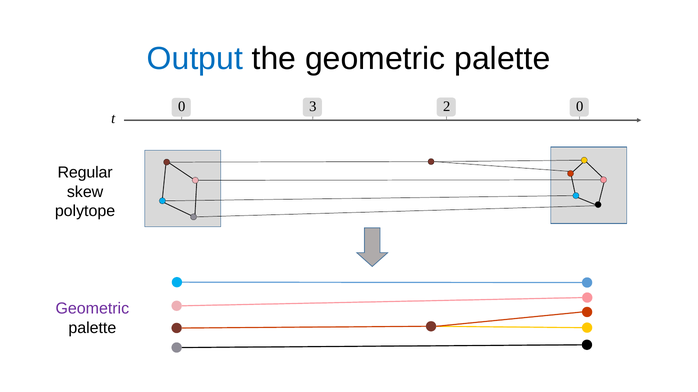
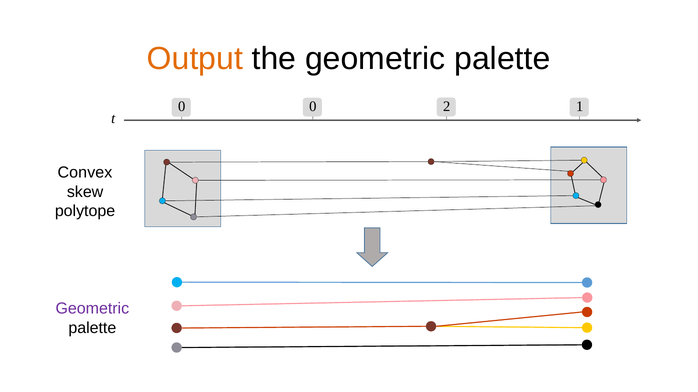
Output colour: blue -> orange
0 3: 3 -> 0
2 0: 0 -> 1
Regular: Regular -> Convex
